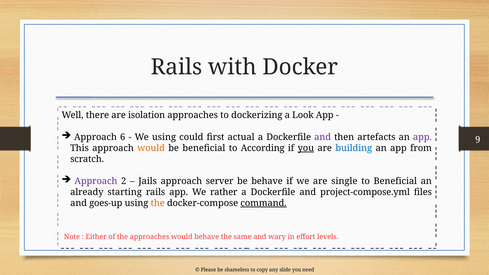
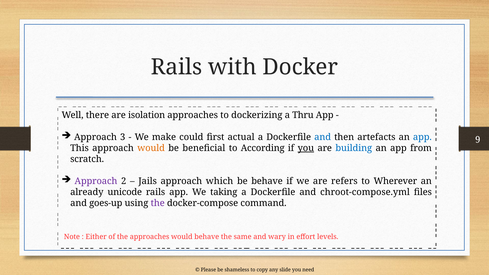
Look: Look -> Thru
6: 6 -> 3
We using: using -> make
and at (323, 137) colour: purple -> blue
app at (422, 137) colour: purple -> blue
server: server -> which
single: single -> refers
to Beneficial: Beneficial -> Wherever
starting: starting -> unicode
rather: rather -> taking
project-compose.yml: project-compose.yml -> chroot-compose.yml
the at (158, 203) colour: orange -> purple
command underline: present -> none
